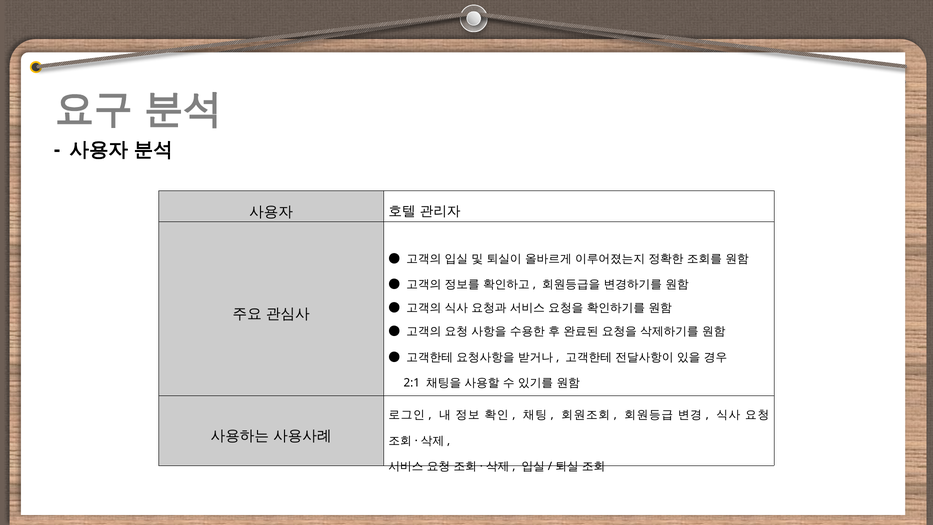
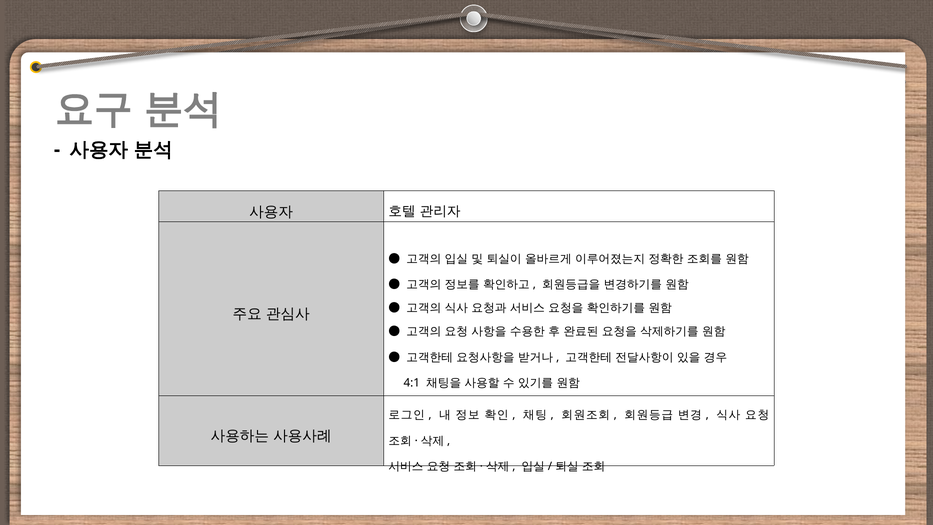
2:1: 2:1 -> 4:1
